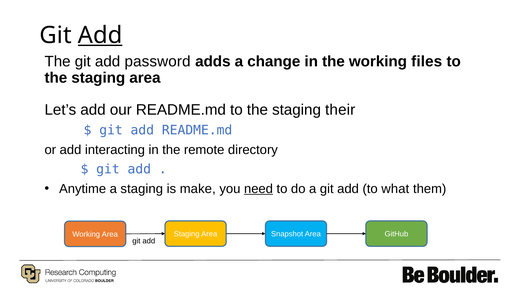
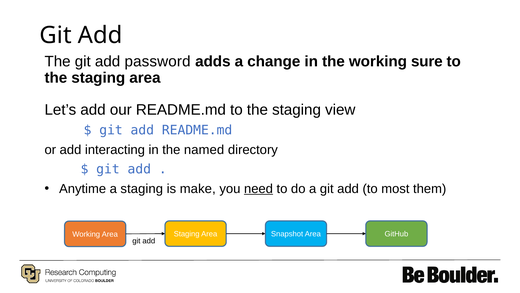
Add at (100, 35) underline: present -> none
files: files -> sure
their: their -> view
remote: remote -> named
what: what -> most
